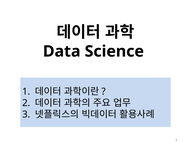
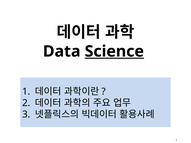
Science underline: none -> present
